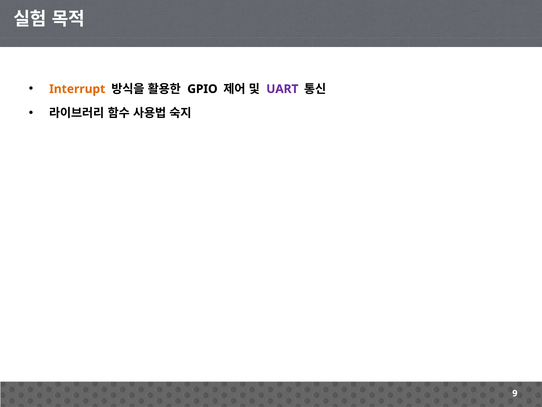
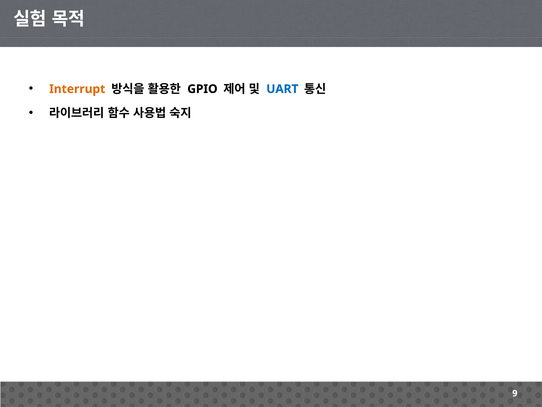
UART colour: purple -> blue
